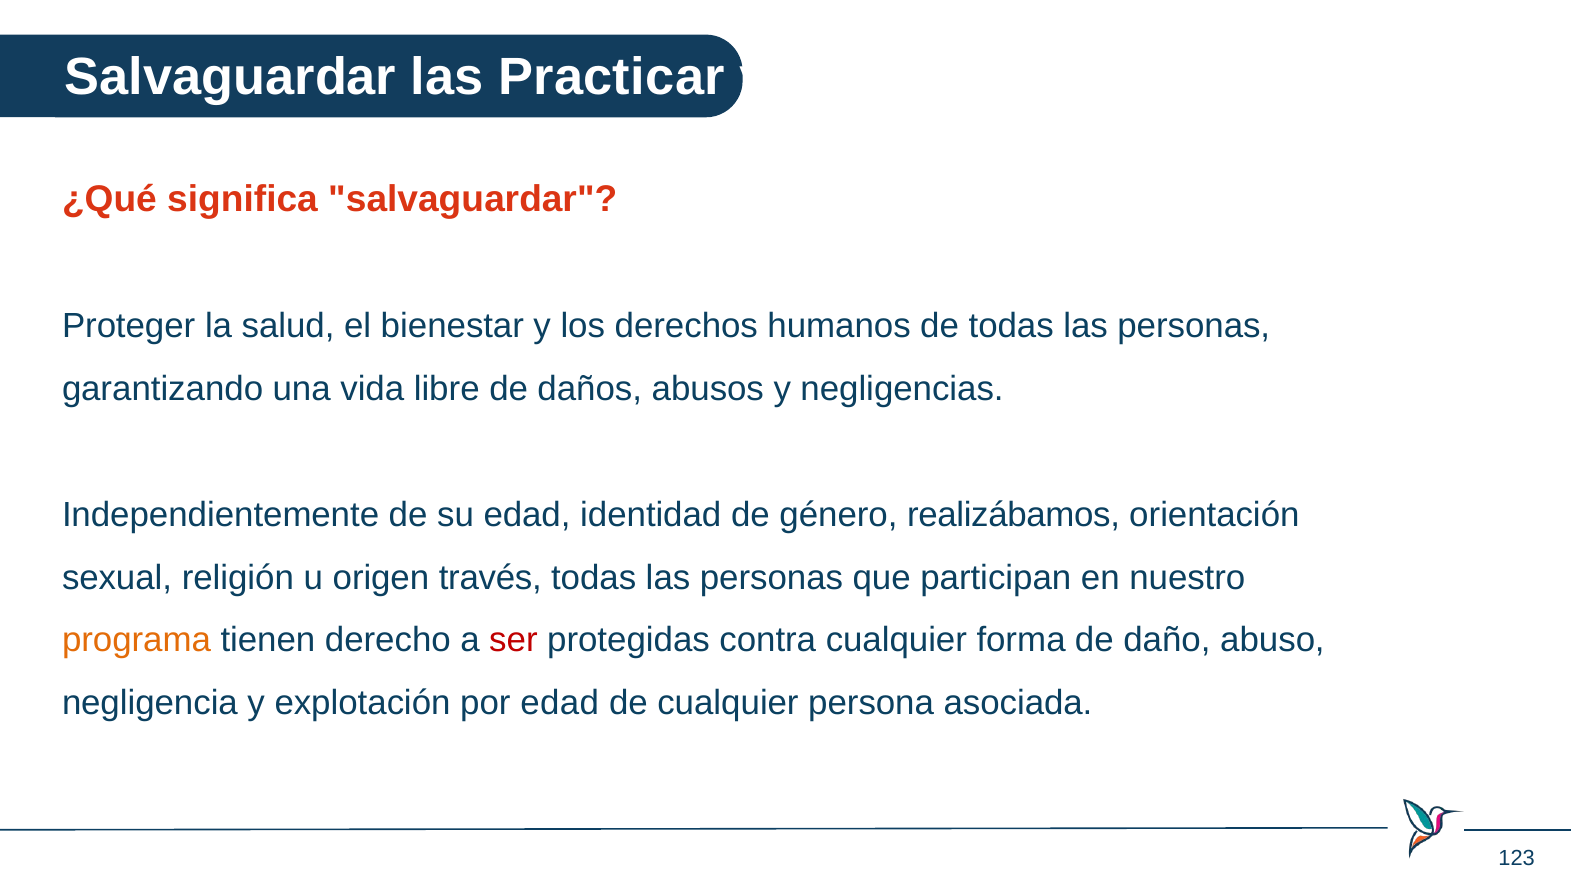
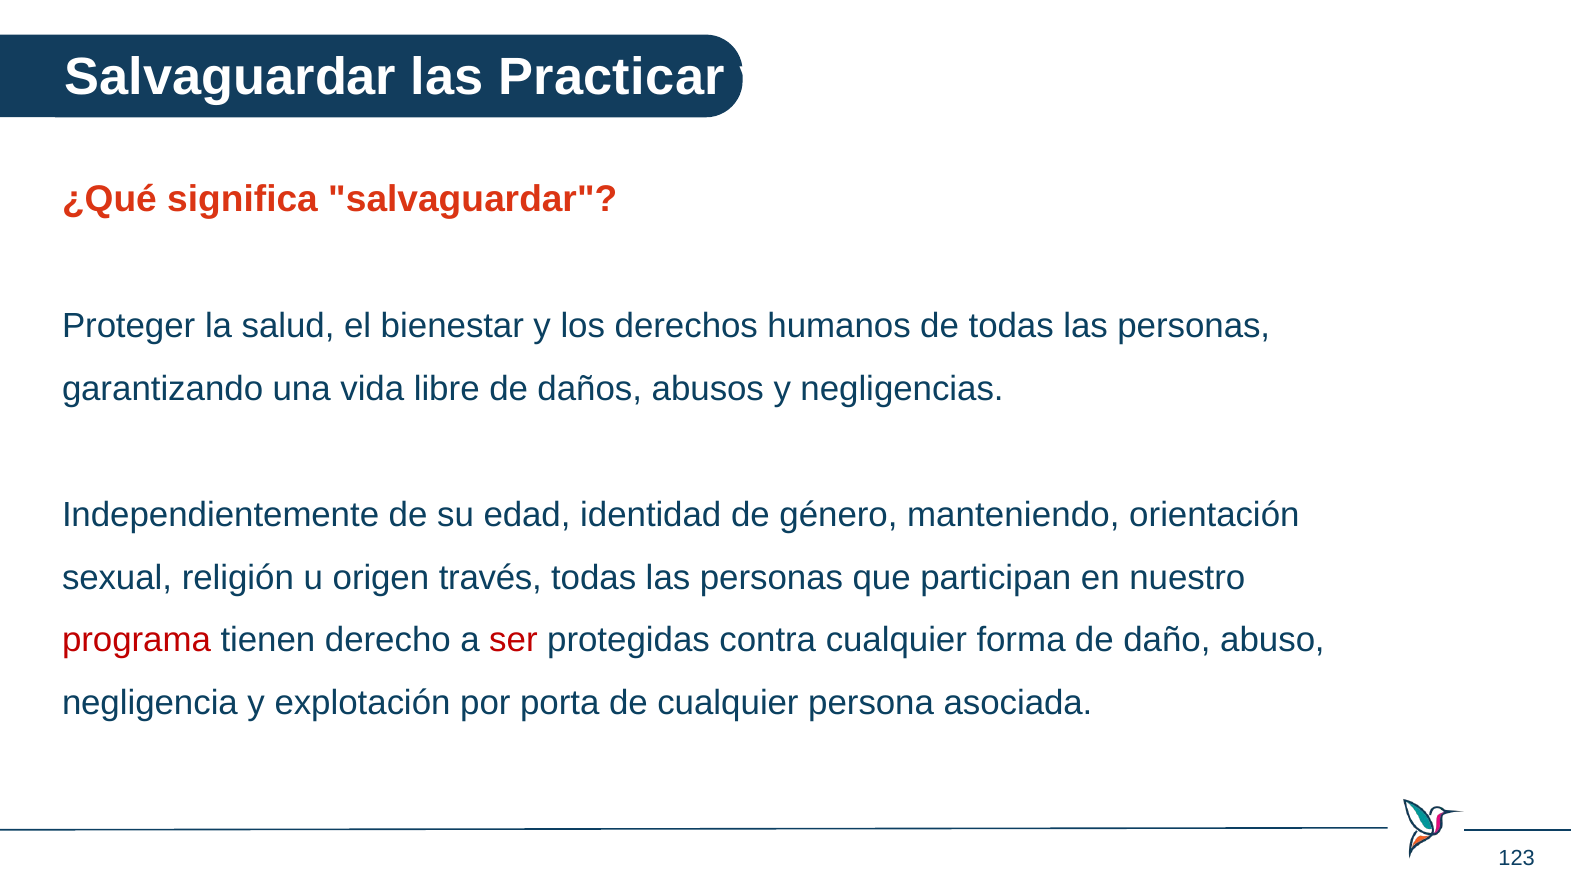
realizábamos: realizábamos -> manteniendo
programa colour: orange -> red
por edad: edad -> porta
